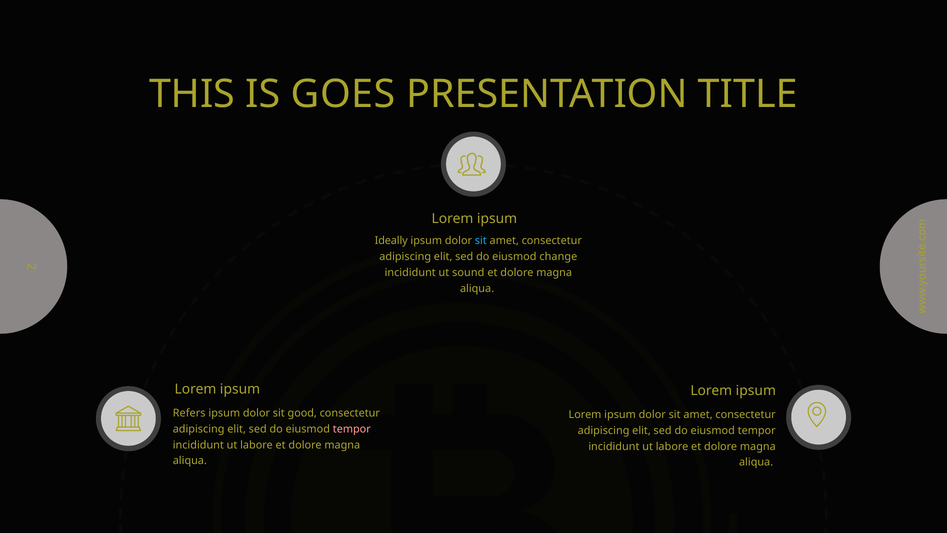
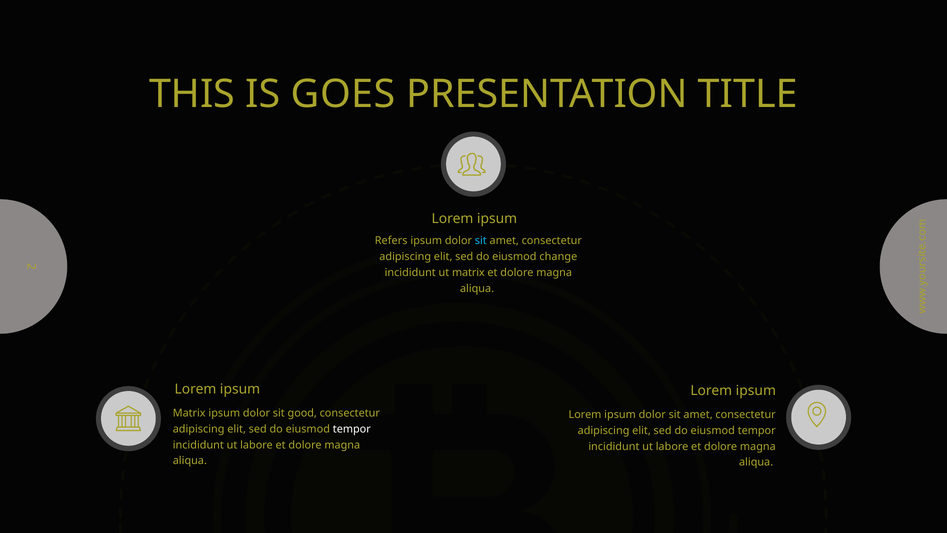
Ideally: Ideally -> Refers
ut sound: sound -> matrix
Refers at (189, 413): Refers -> Matrix
tempor at (352, 429) colour: pink -> white
